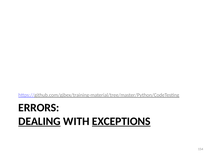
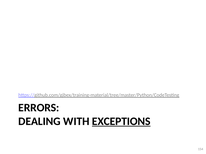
DEALING underline: present -> none
